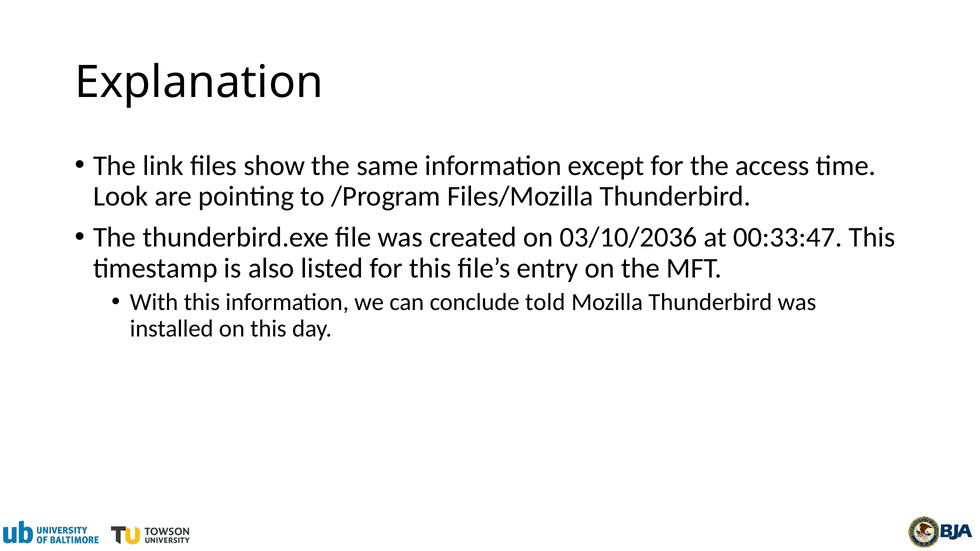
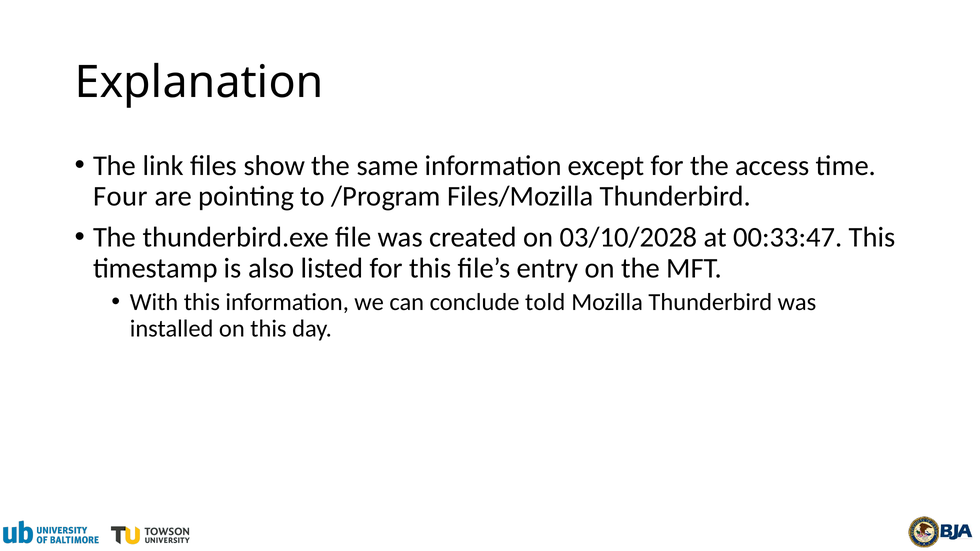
Look: Look -> Four
03/10/2036: 03/10/2036 -> 03/10/2028
